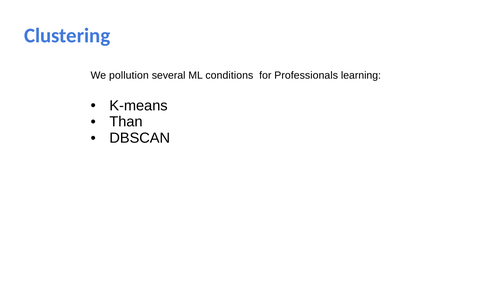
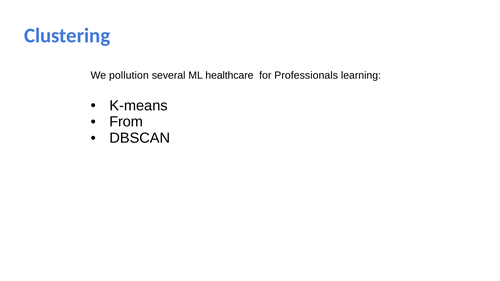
conditions: conditions -> healthcare
Than: Than -> From
